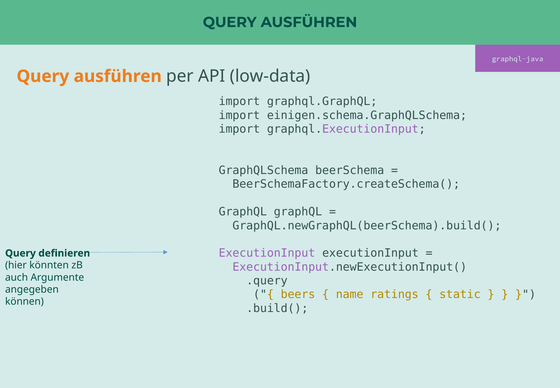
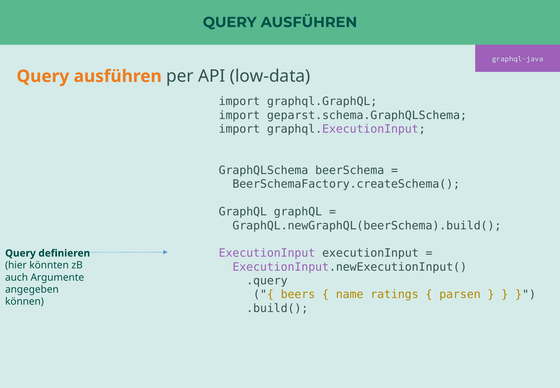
einigen.schema.GraphQLSchema: einigen.schema.GraphQLSchema -> geparst.schema.GraphQLSchema
static: static -> parsen
